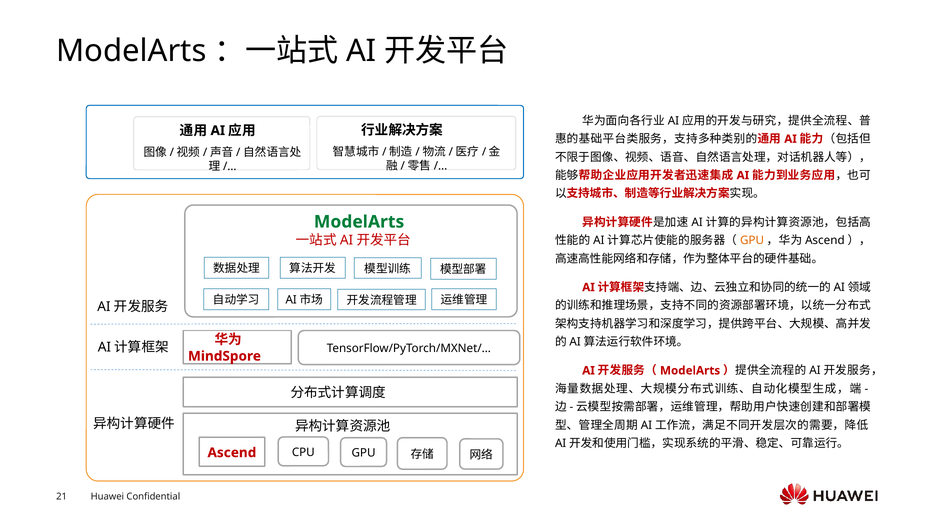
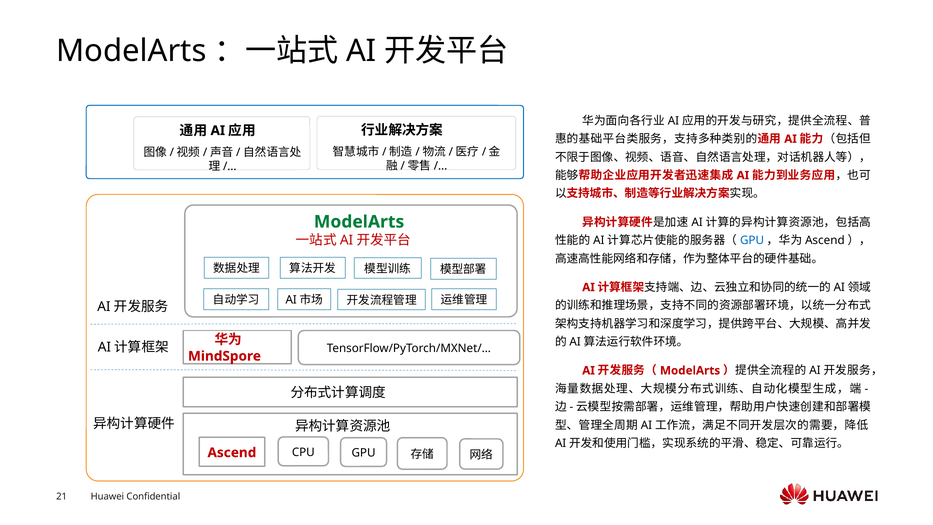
GPU at (752, 240) colour: orange -> blue
